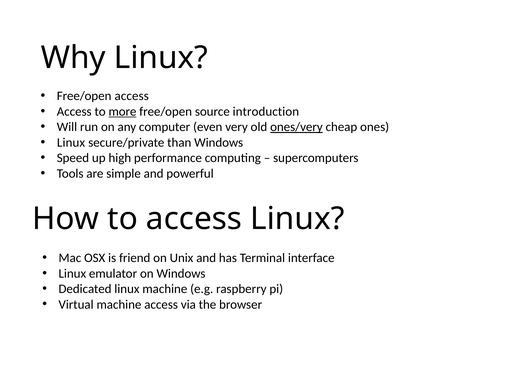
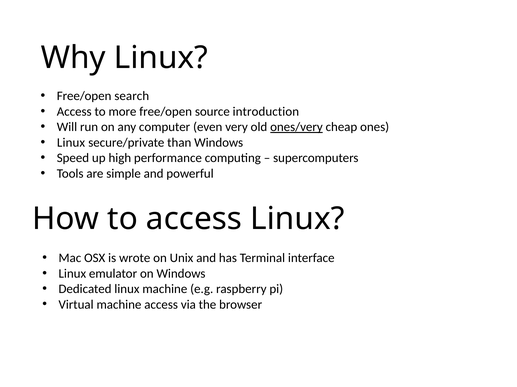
Free/open access: access -> search
more underline: present -> none
friend: friend -> wrote
